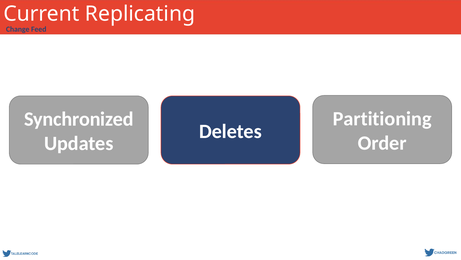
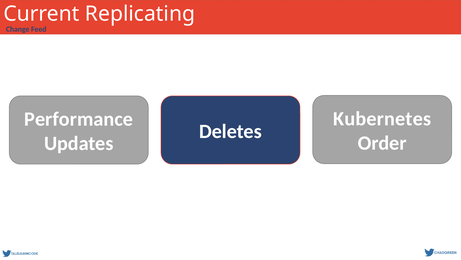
Partitioning: Partitioning -> Kubernetes
Synchronized: Synchronized -> Performance
